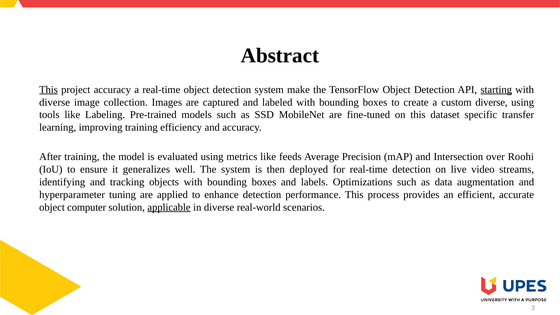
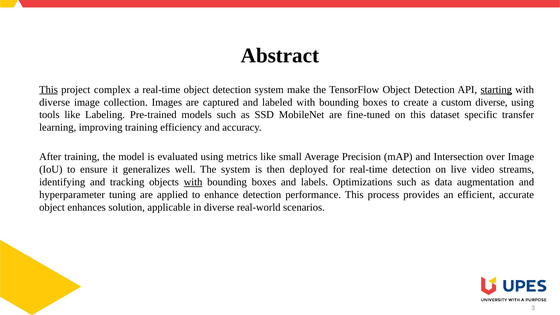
project accuracy: accuracy -> complex
feeds: feeds -> small
over Roohi: Roohi -> Image
with at (193, 182) underline: none -> present
computer: computer -> enhances
applicable underline: present -> none
